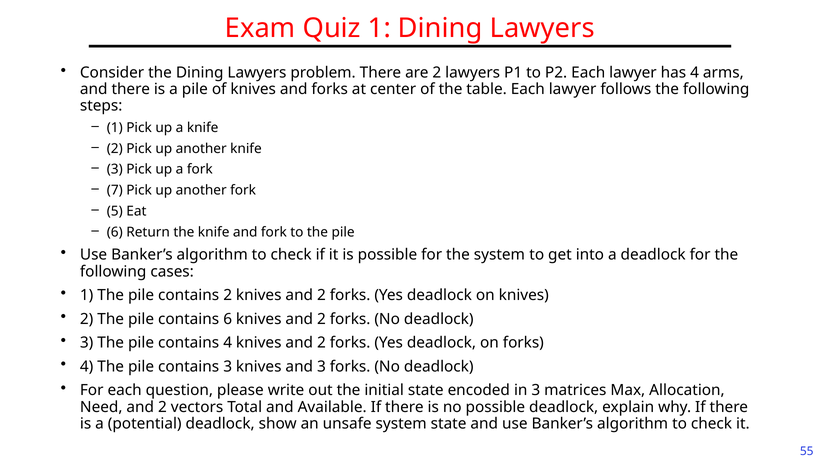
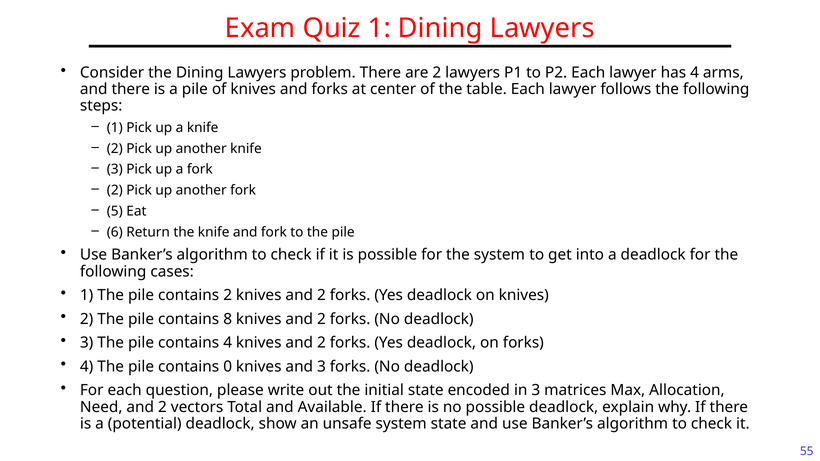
7 at (115, 190): 7 -> 2
contains 6: 6 -> 8
contains 3: 3 -> 0
